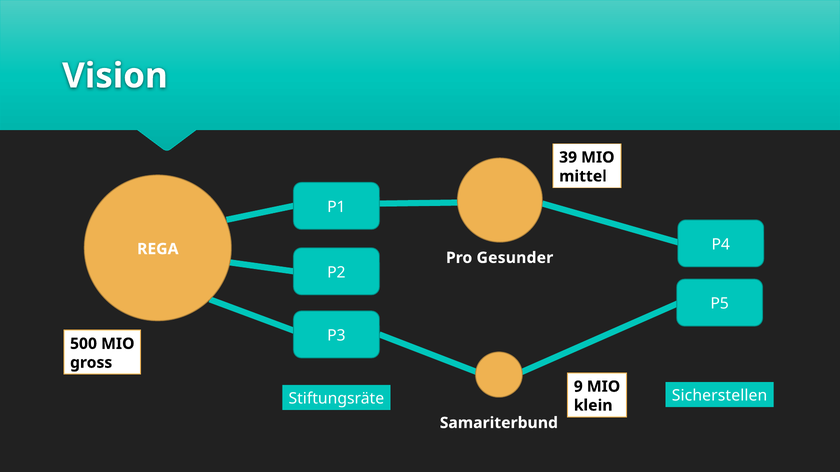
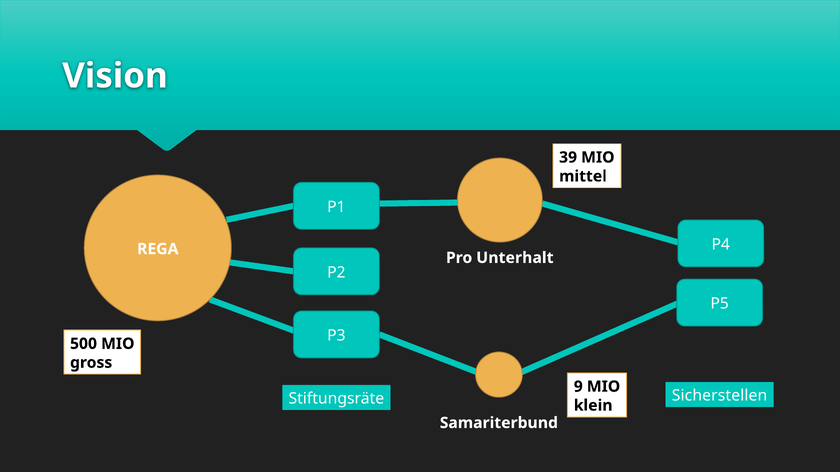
Gesunder: Gesunder -> Unterhalt
